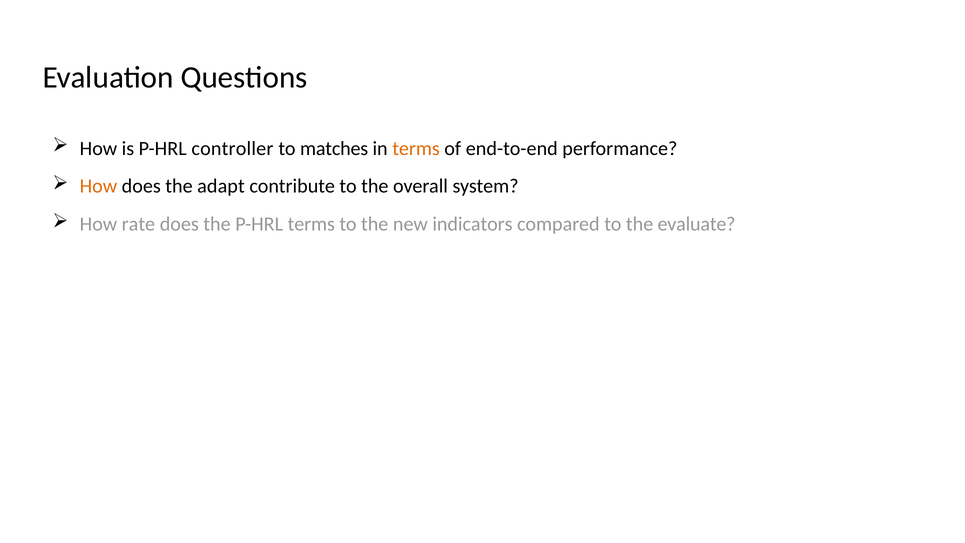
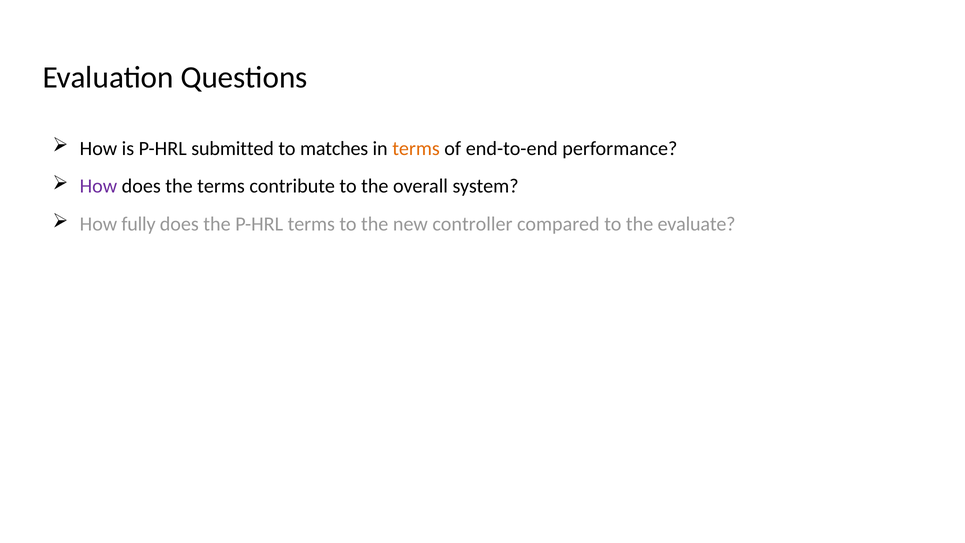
controller: controller -> submitted
How at (98, 186) colour: orange -> purple
the adapt: adapt -> terms
rate: rate -> fully
indicators: indicators -> controller
